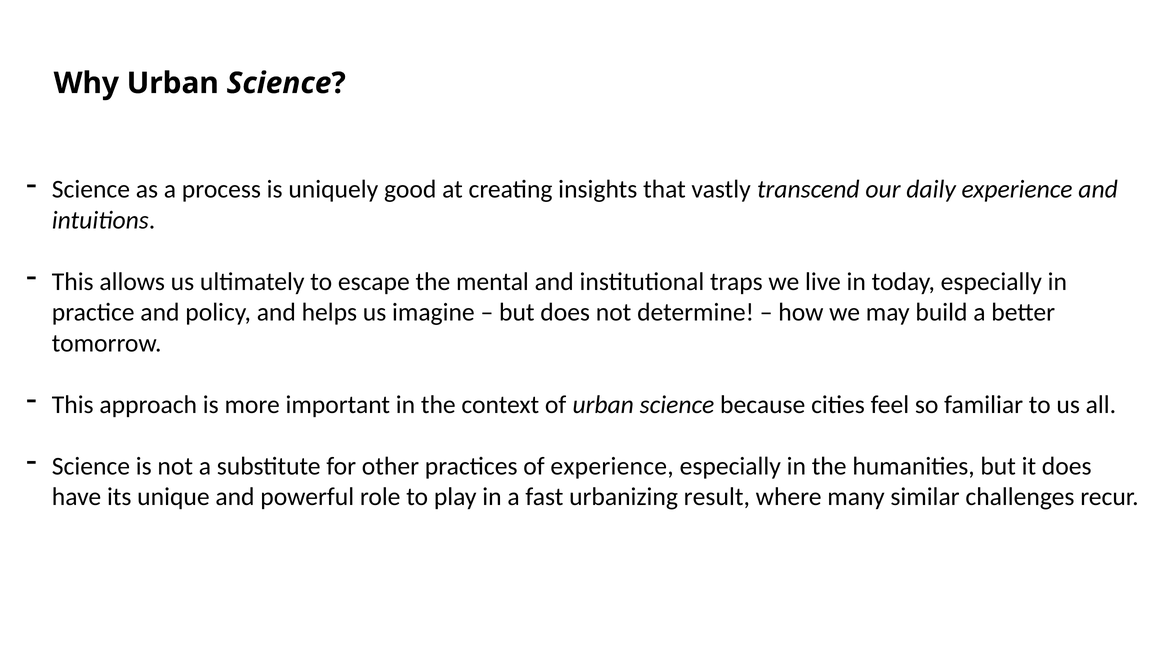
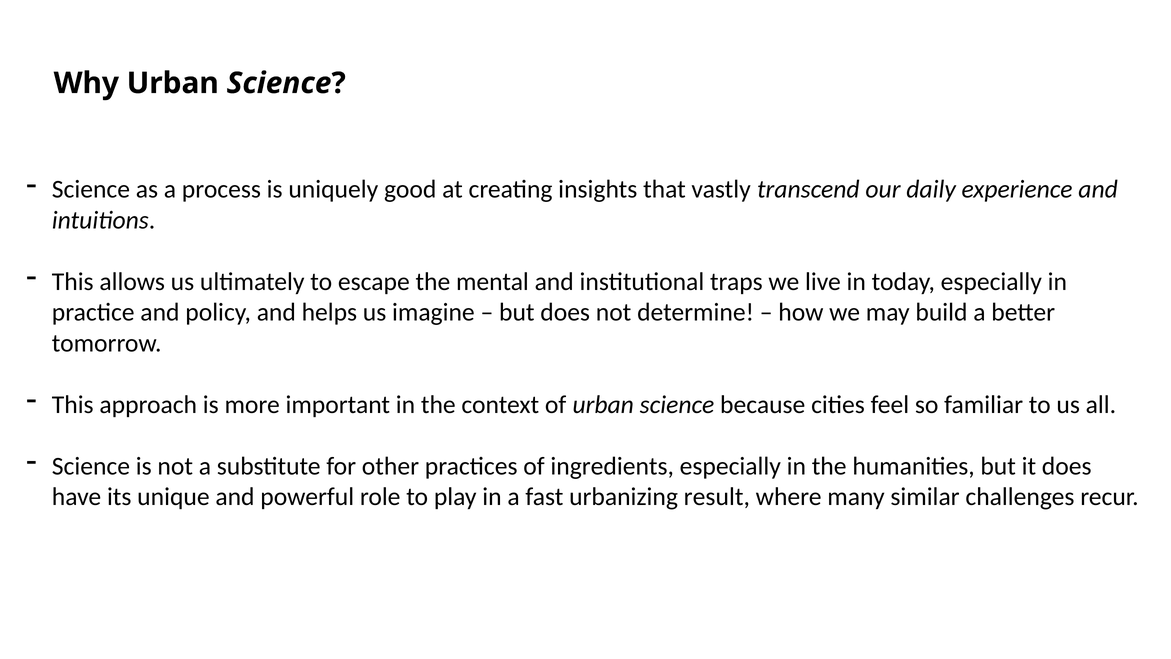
of experience: experience -> ingredients
